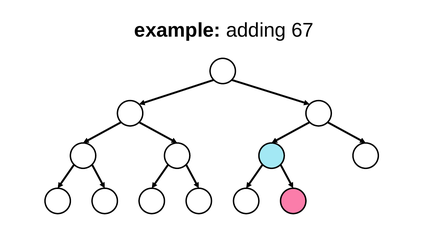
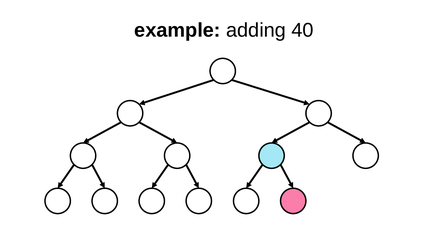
67: 67 -> 40
